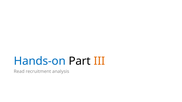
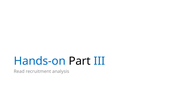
III colour: orange -> blue
